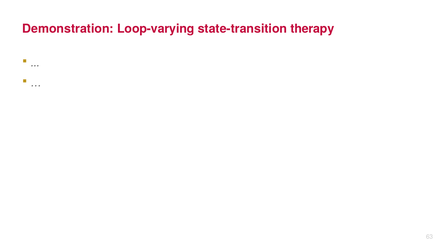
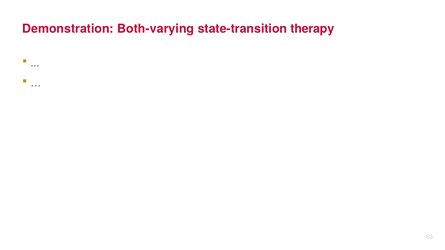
Loop-varying: Loop-varying -> Both-varying
